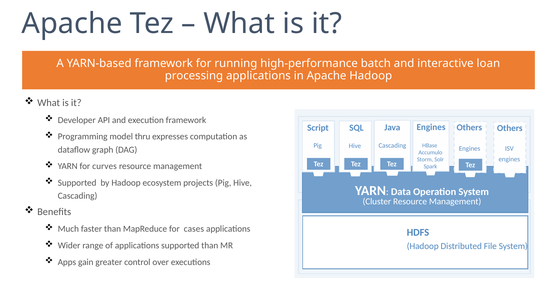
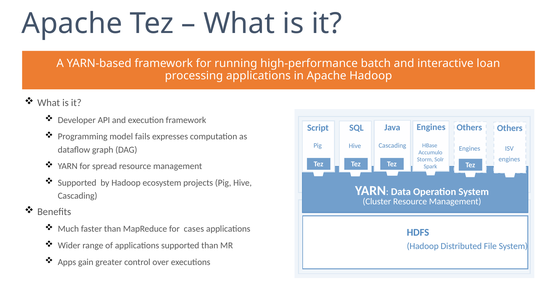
thru: thru -> fails
curves: curves -> spread
